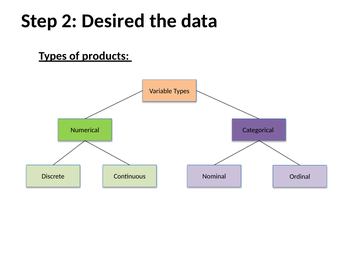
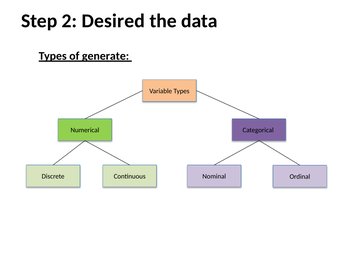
products: products -> generate
